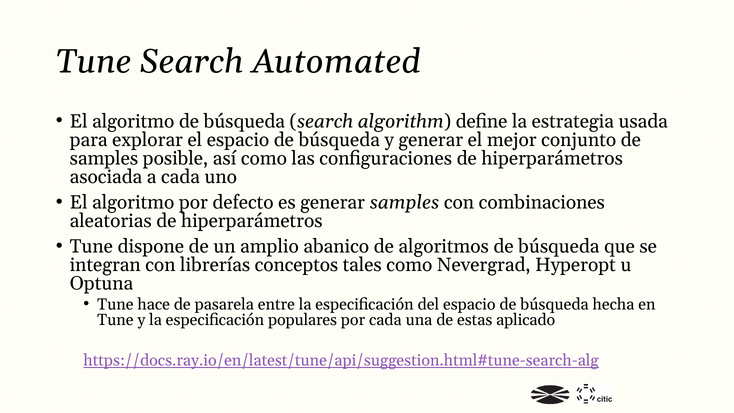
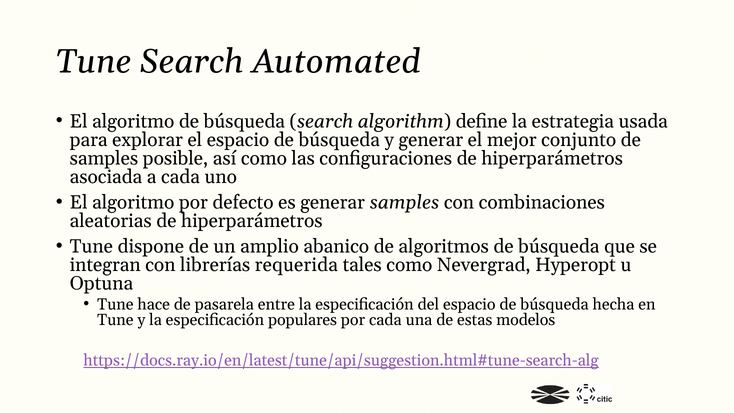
conceptos: conceptos -> requerida
aplicado: aplicado -> modelos
